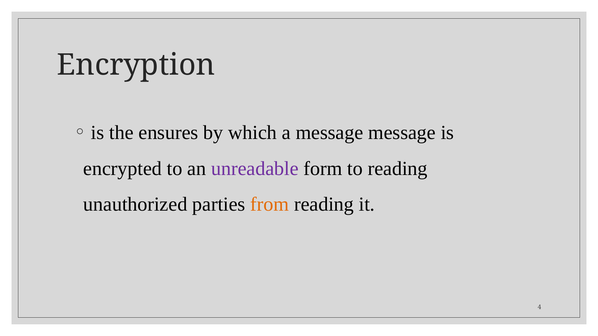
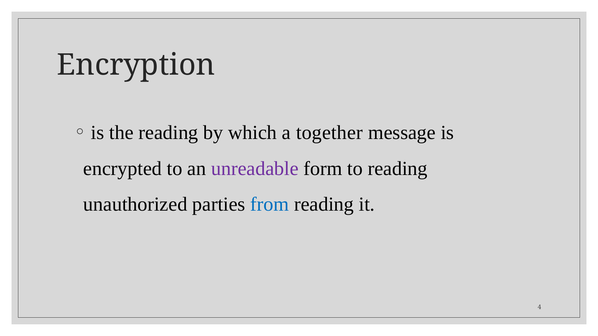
the ensures: ensures -> reading
a message: message -> together
from colour: orange -> blue
